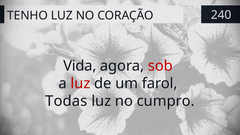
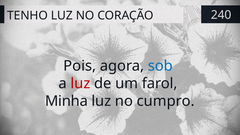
Vida: Vida -> Pois
sob colour: red -> blue
Todas: Todas -> Minha
